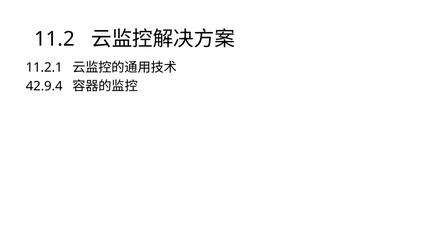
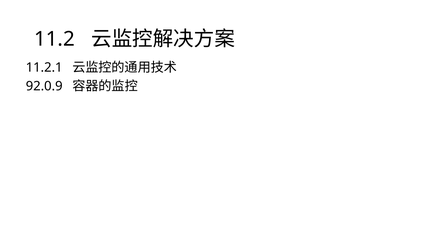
42.9.4: 42.9.4 -> 92.0.9
